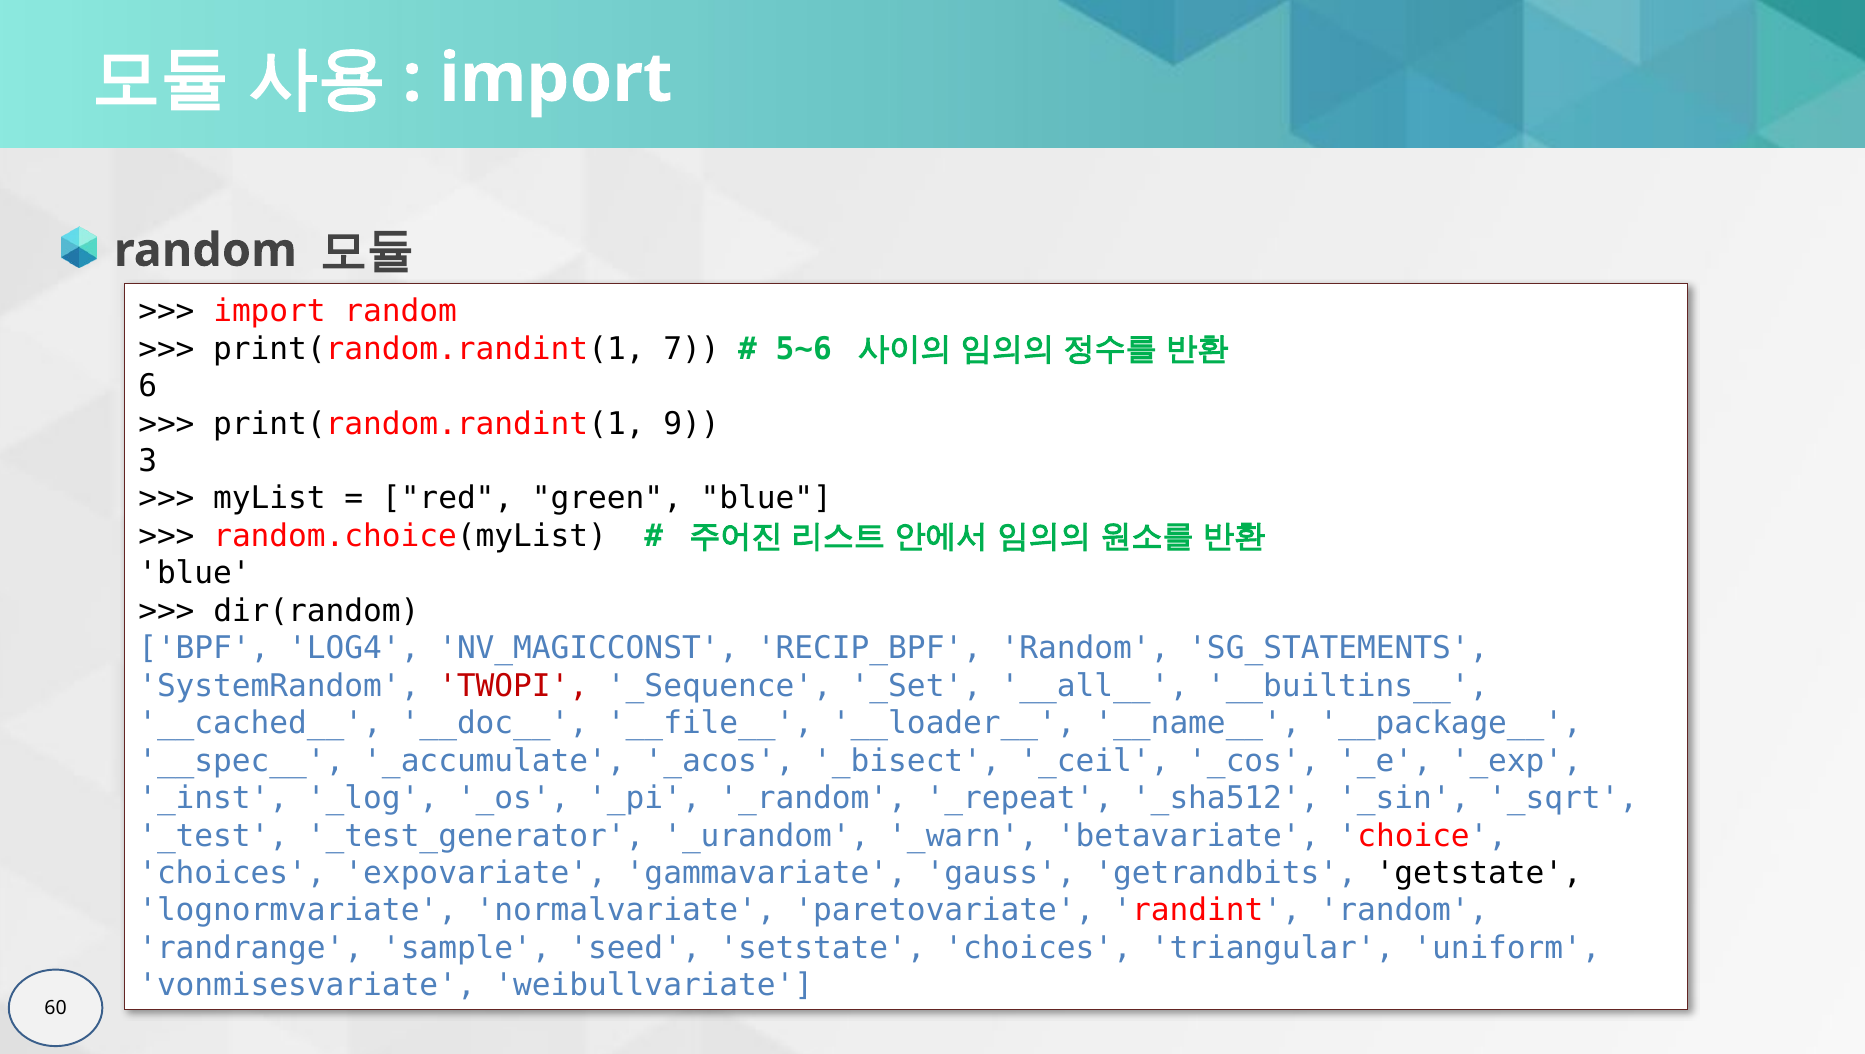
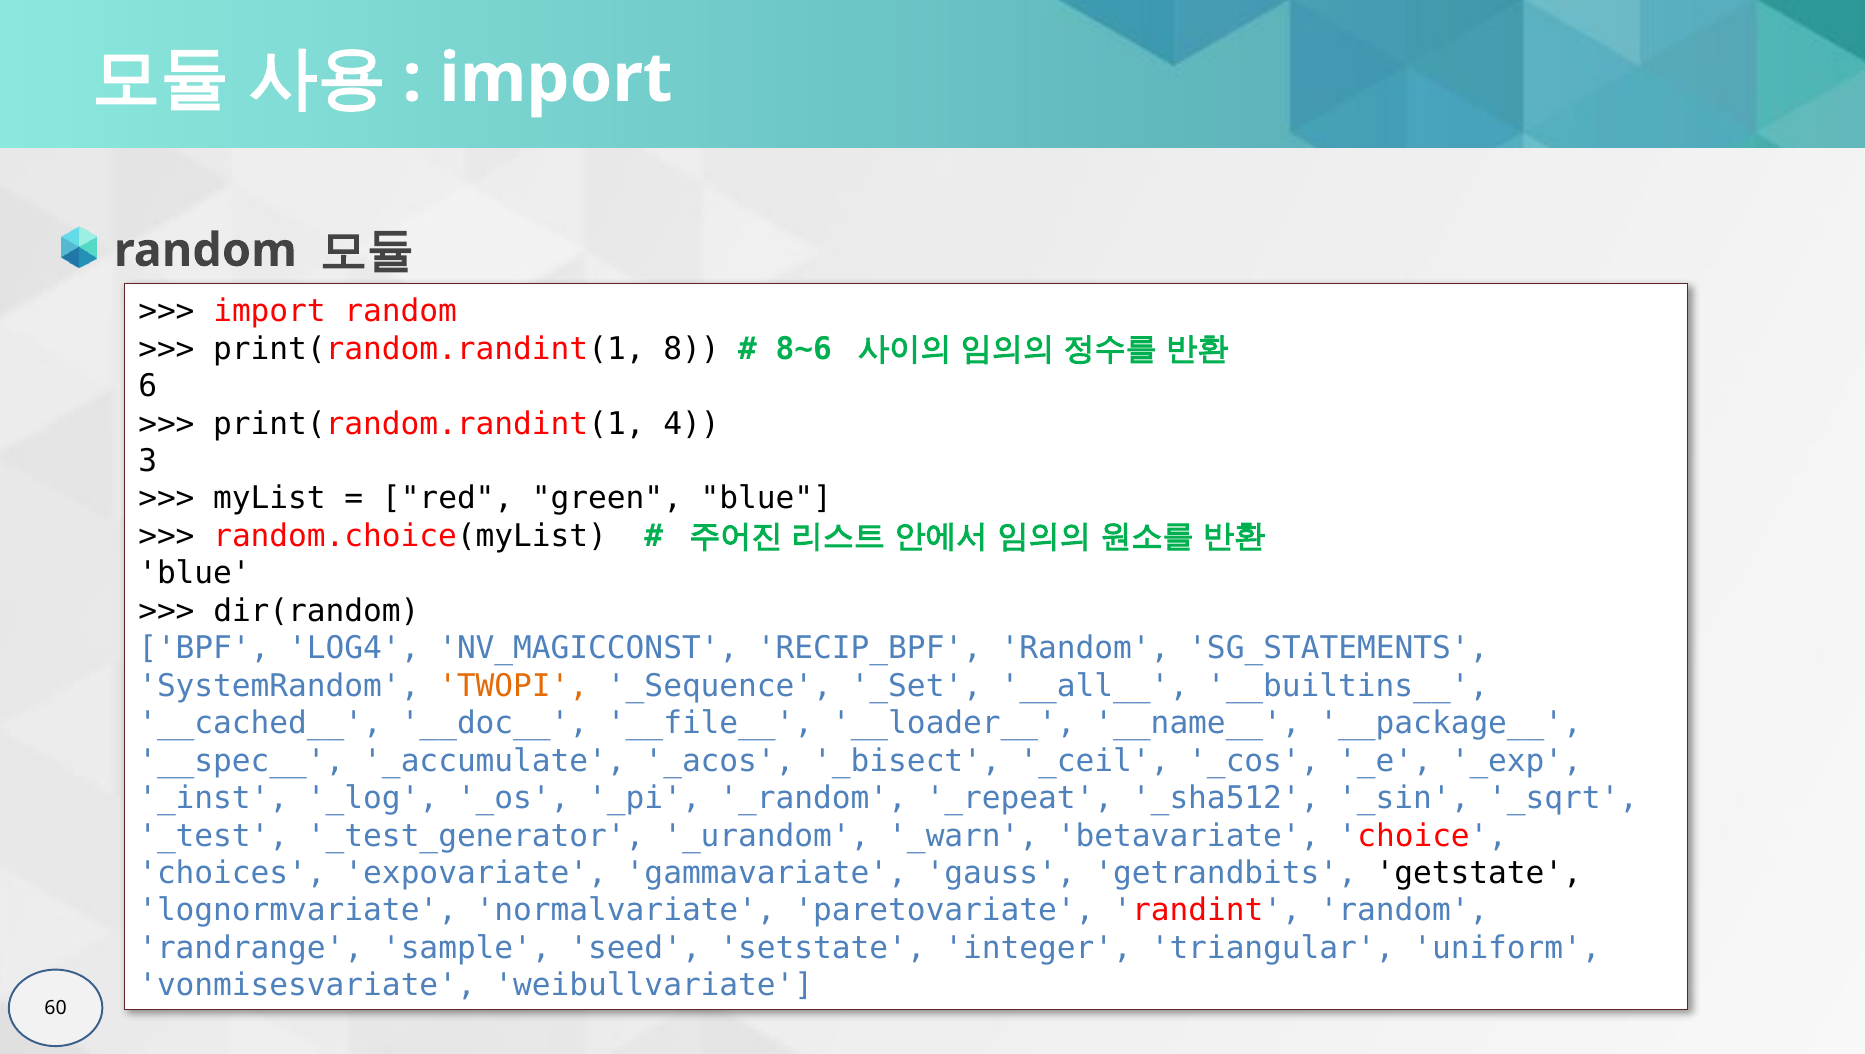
7: 7 -> 8
5~6: 5~6 -> 8~6
9: 9 -> 4
TWOPI colour: red -> orange
setstate choices: choices -> integer
